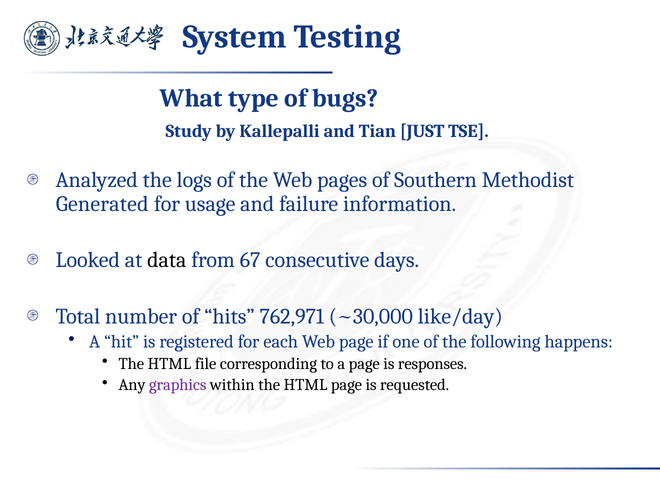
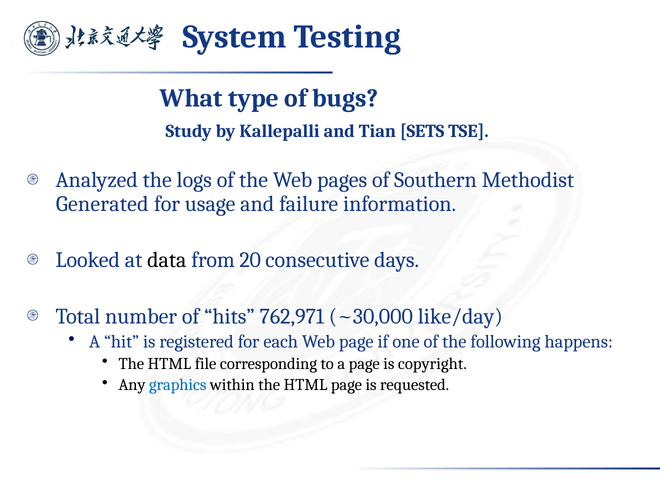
JUST: JUST -> SETS
67: 67 -> 20
responses: responses -> copyright
graphics colour: purple -> blue
